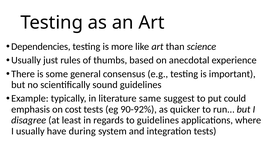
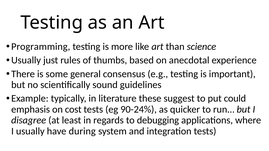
Dependencies: Dependencies -> Programming
same: same -> these
90-92%: 90-92% -> 90-24%
to guidelines: guidelines -> debugging
